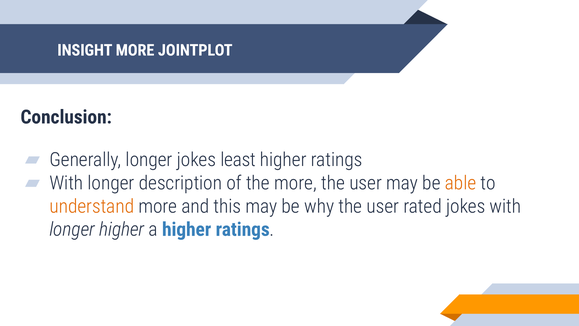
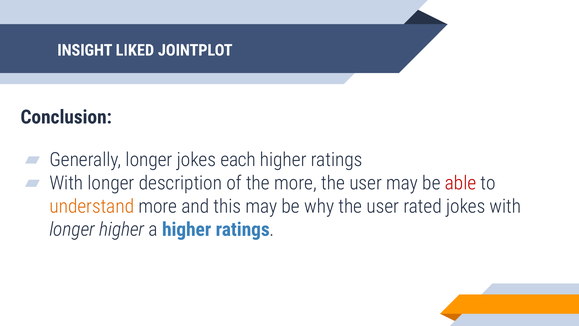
INSIGHT MORE: MORE -> LIKED
least: least -> each
able colour: orange -> red
